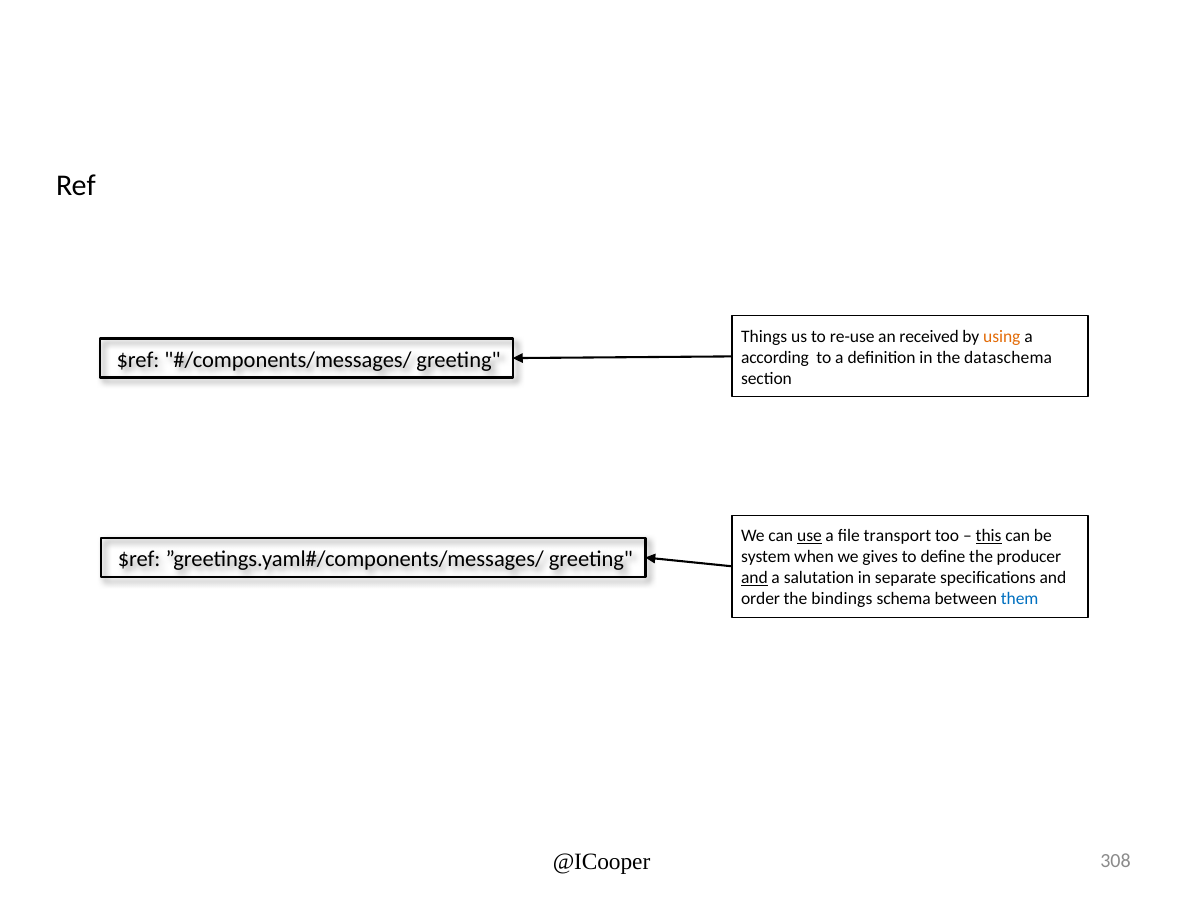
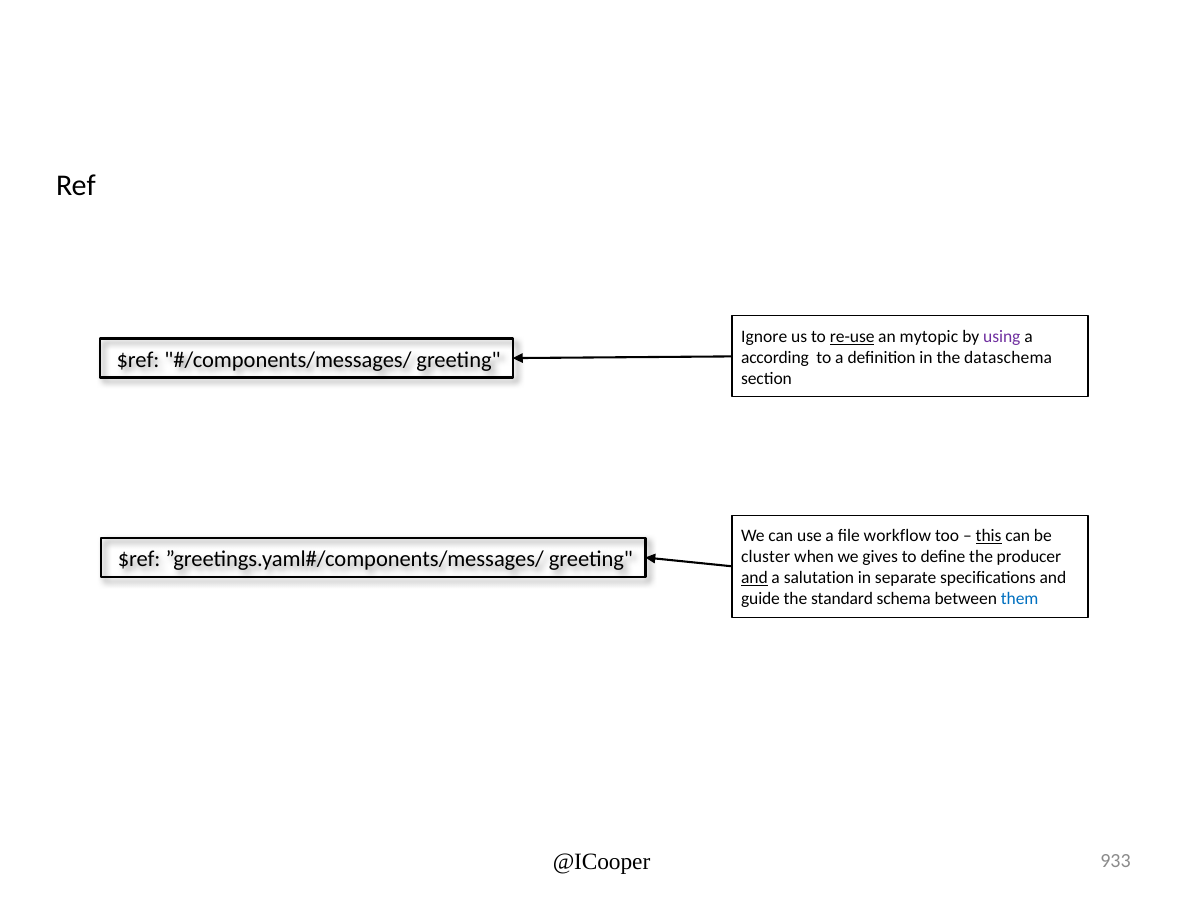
Things: Things -> Ignore
re-use underline: none -> present
received: received -> mytopic
using colour: orange -> purple
use underline: present -> none
transport: transport -> workflow
system: system -> cluster
order: order -> guide
bindings: bindings -> standard
308: 308 -> 933
